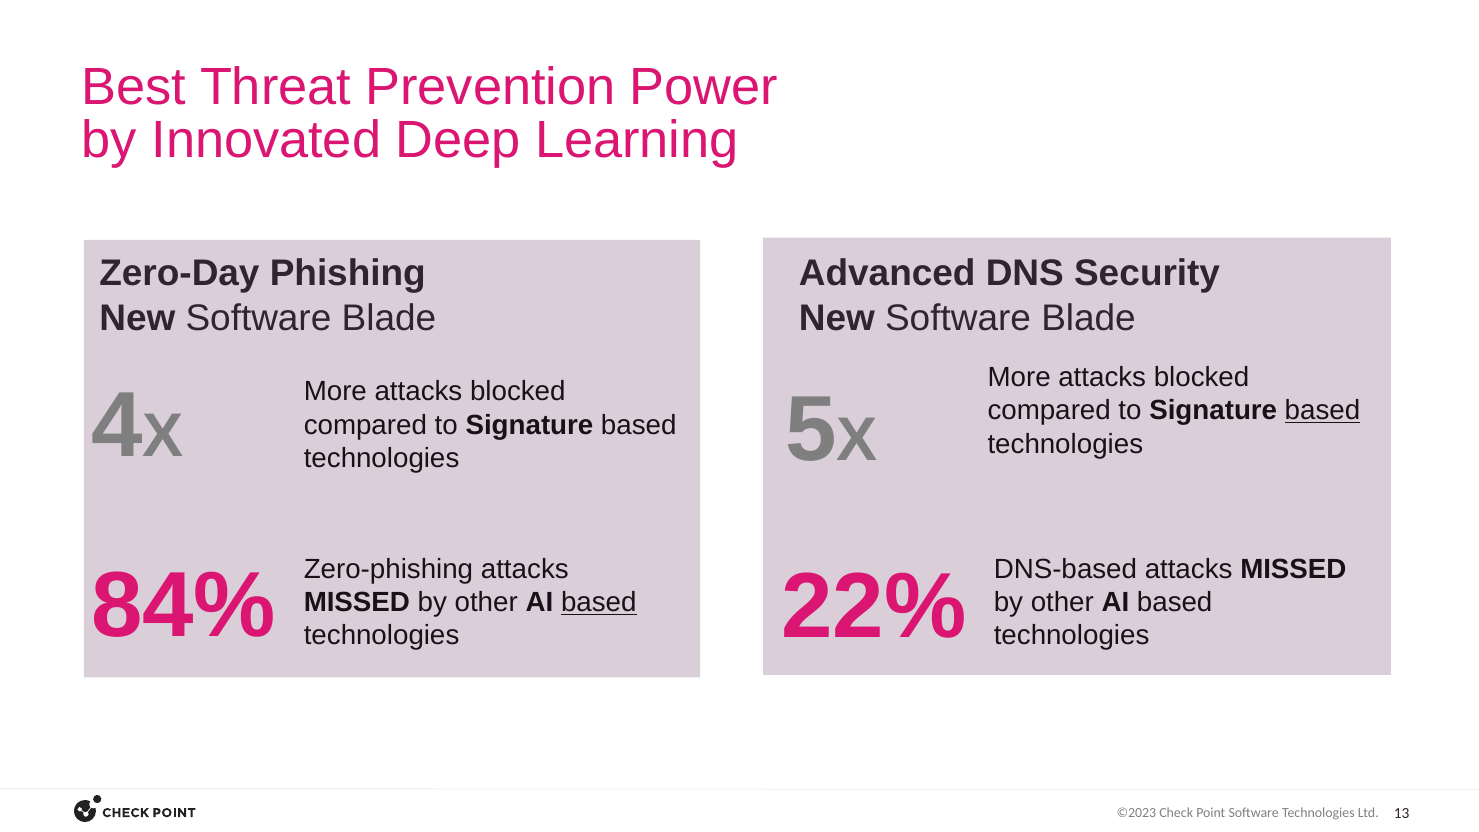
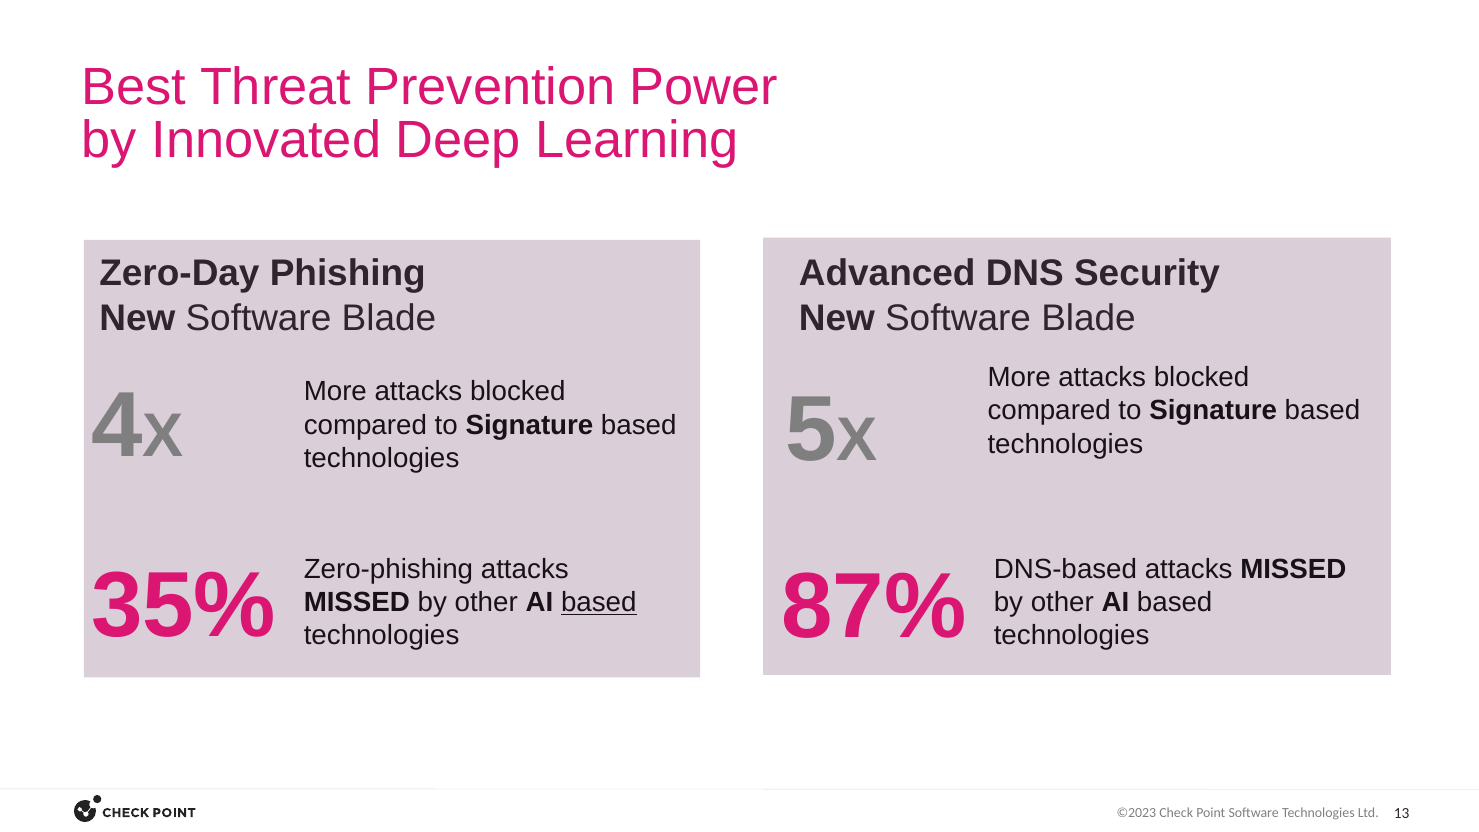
based at (1322, 411) underline: present -> none
84%: 84% -> 35%
22%: 22% -> 87%
